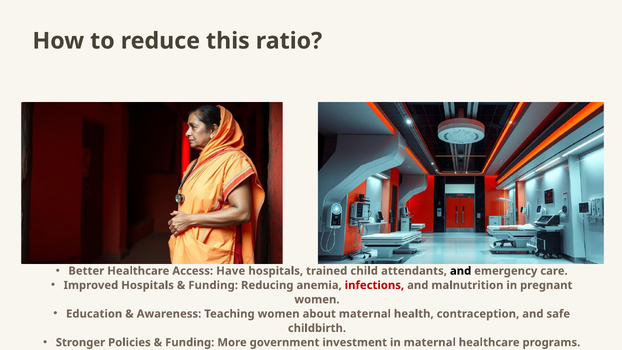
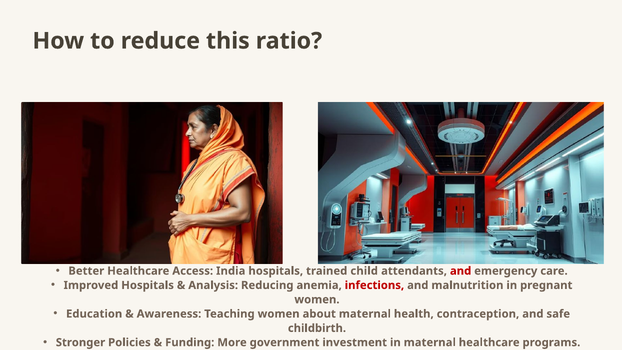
Have: Have -> India
and at (461, 271) colour: black -> red
Funding at (213, 285): Funding -> Analysis
